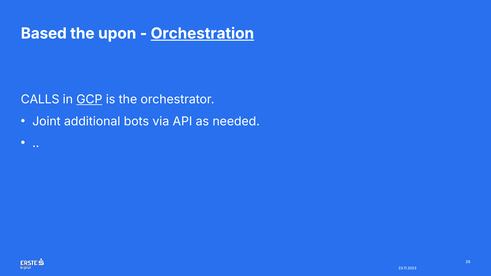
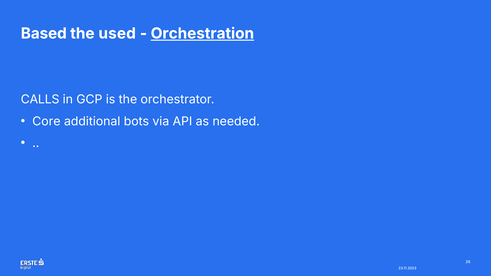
upon: upon -> used
GCP underline: present -> none
Joint: Joint -> Core
